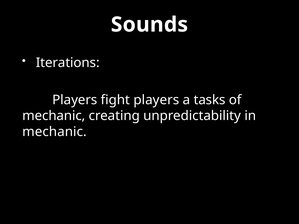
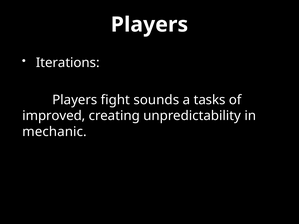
Sounds at (149, 25): Sounds -> Players
fight players: players -> sounds
mechanic at (54, 116): mechanic -> improved
